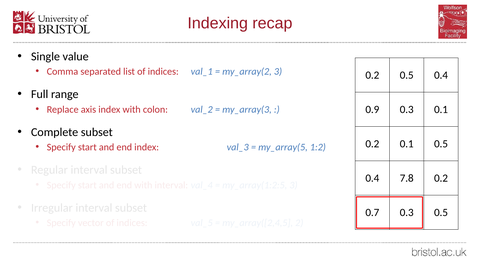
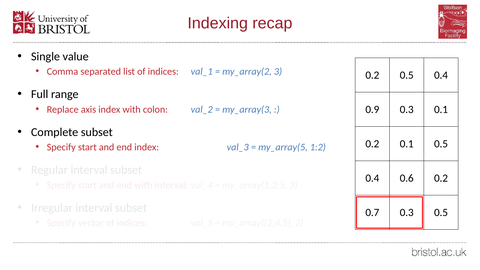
7.8: 7.8 -> 0.6
